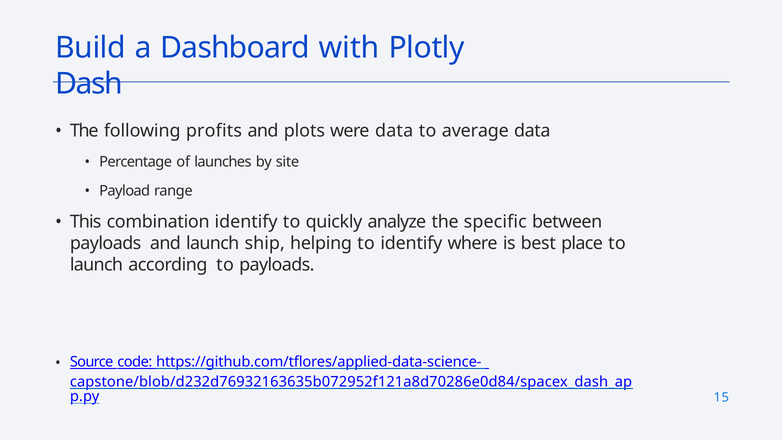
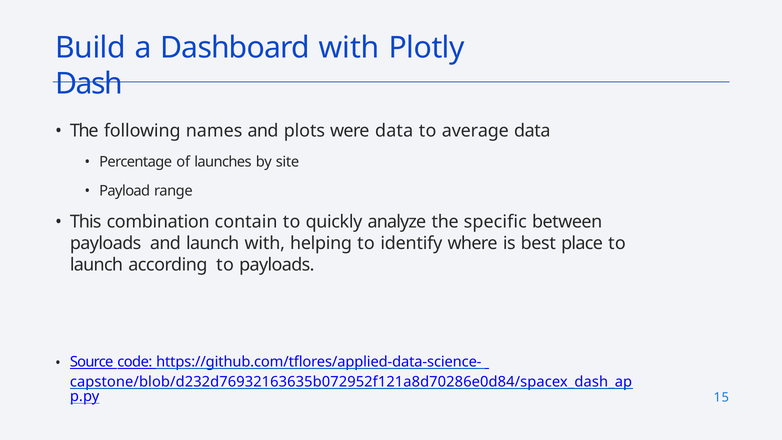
profits: profits -> names
combination identify: identify -> contain
launch ship: ship -> with
